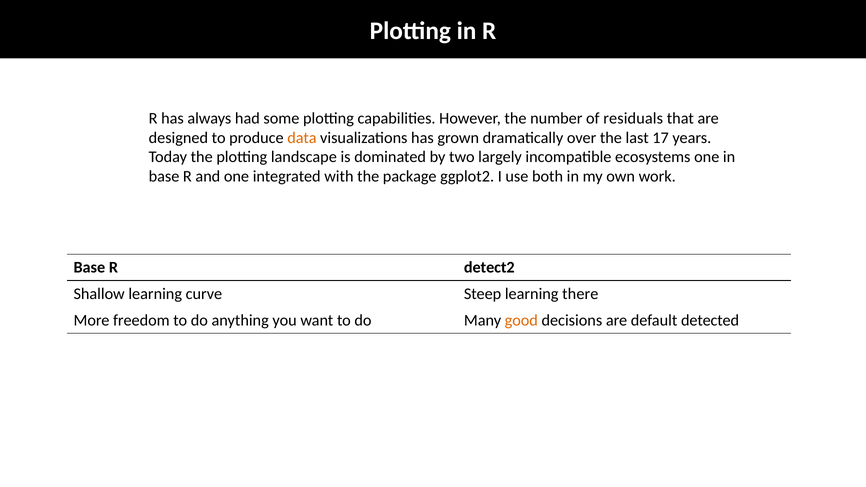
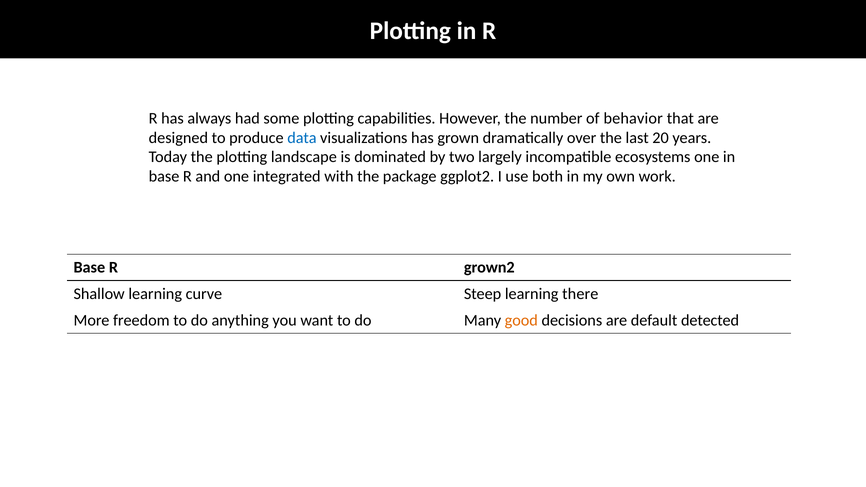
residuals: residuals -> behavior
data colour: orange -> blue
17: 17 -> 20
detect2: detect2 -> grown2
